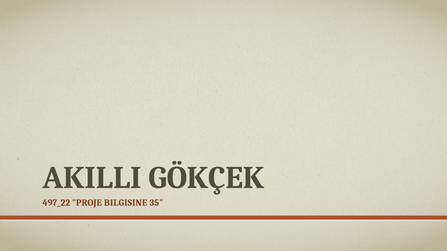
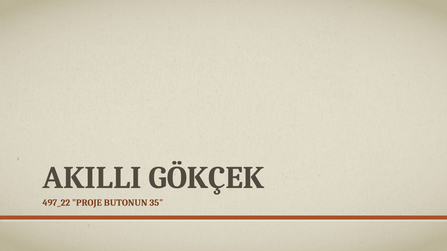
BILGISINE: BILGISINE -> BUTONUN
